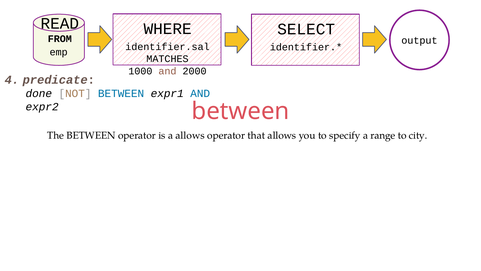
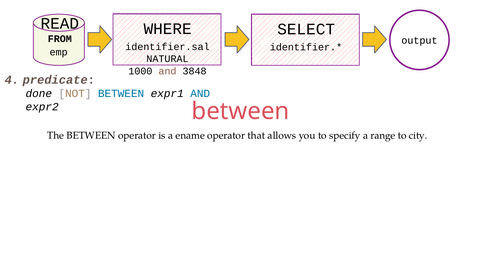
MATCHES: MATCHES -> NATURAL
2000: 2000 -> 3848
a allows: allows -> ename
